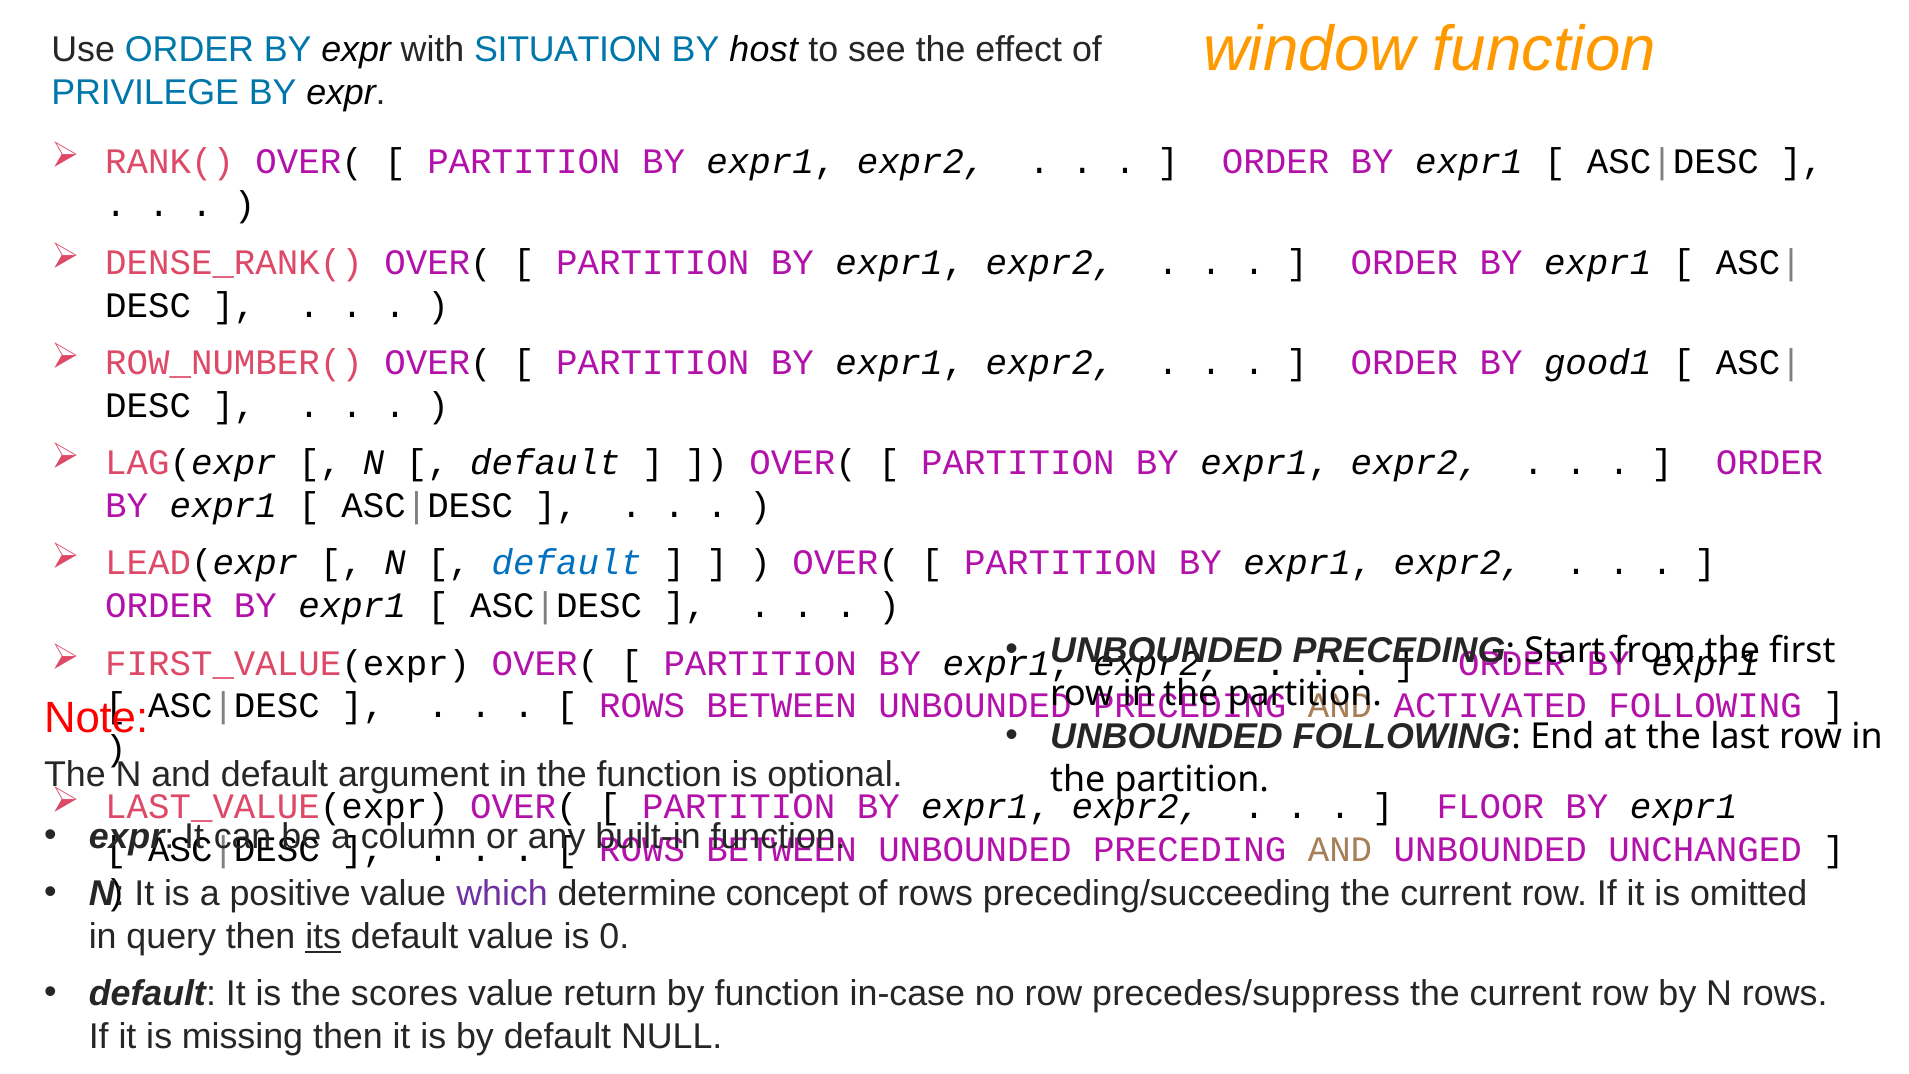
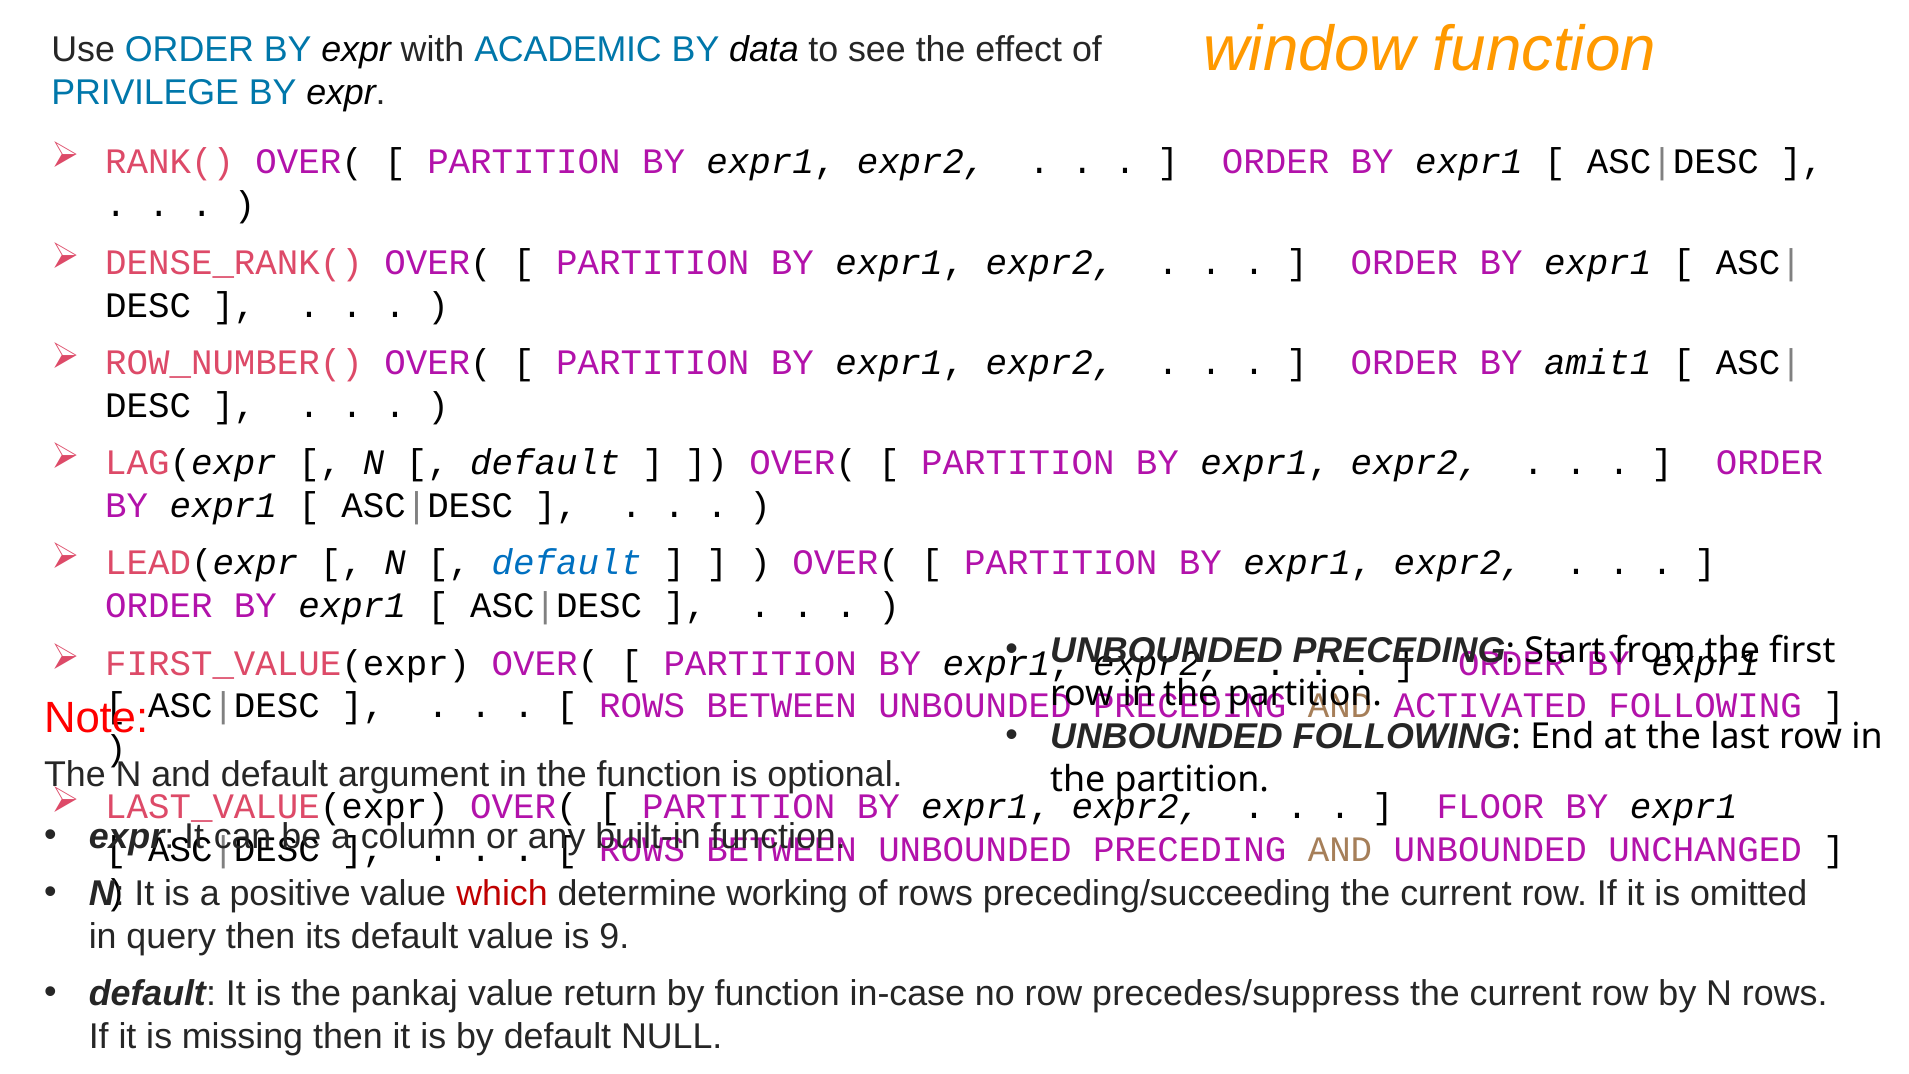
SITUATION: SITUATION -> ACADEMIC
host: host -> data
good1: good1 -> amit1
which colour: purple -> red
concept: concept -> working
its underline: present -> none
0: 0 -> 9
scores: scores -> pankaj
